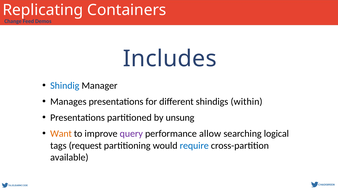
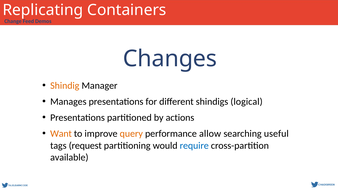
Includes: Includes -> Changes
Shindig colour: blue -> orange
within: within -> logical
unsung: unsung -> actions
query colour: purple -> orange
logical: logical -> useful
